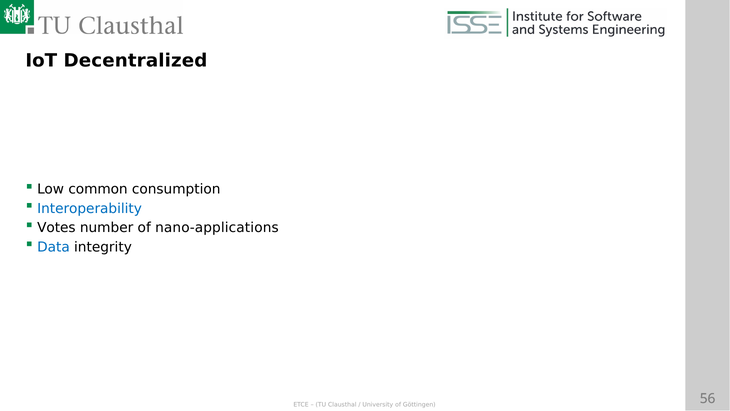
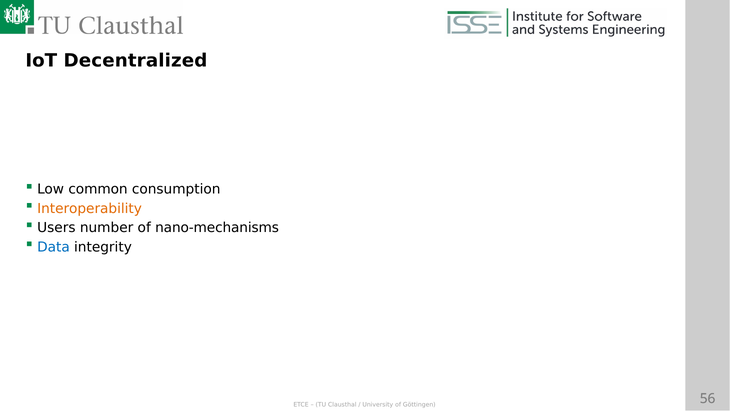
Interoperability colour: blue -> orange
Votes: Votes -> Users
nano-applications: nano-applications -> nano-mechanisms
